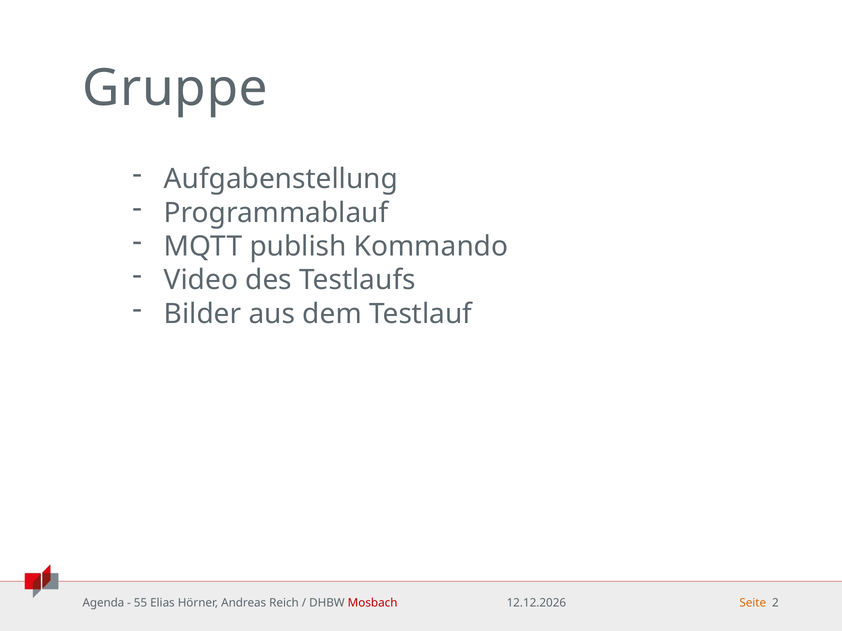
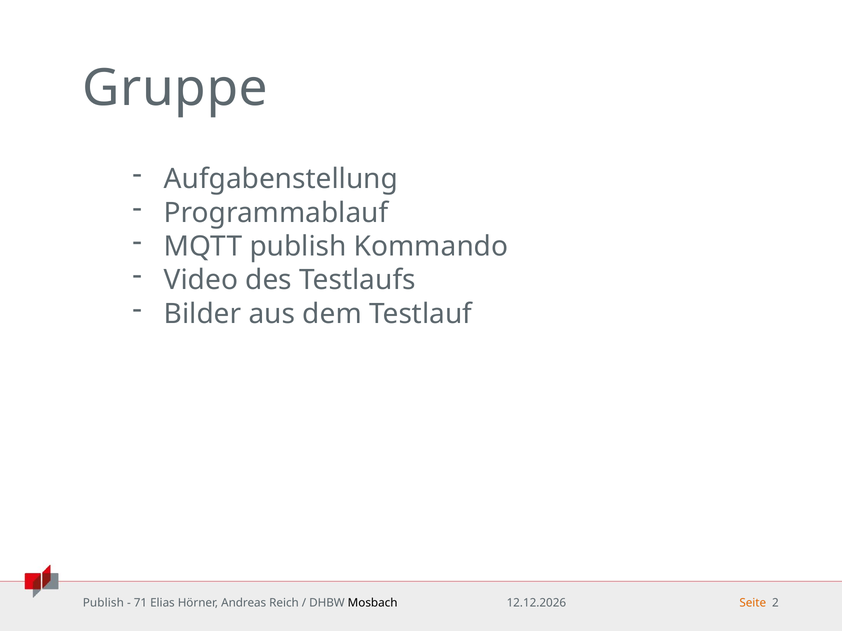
Agenda at (103, 603): Agenda -> Publish
55: 55 -> 71
Mosbach colour: red -> black
